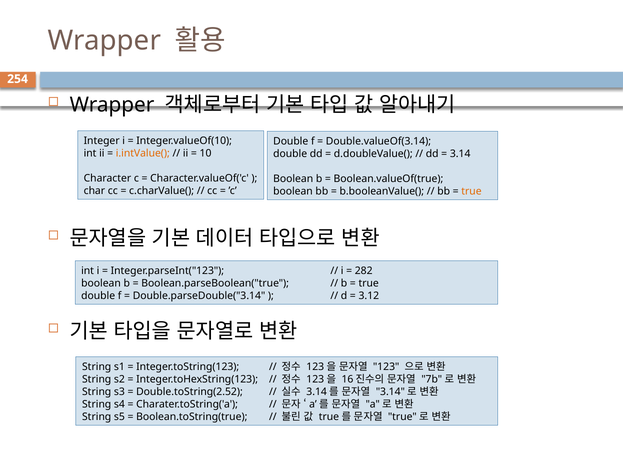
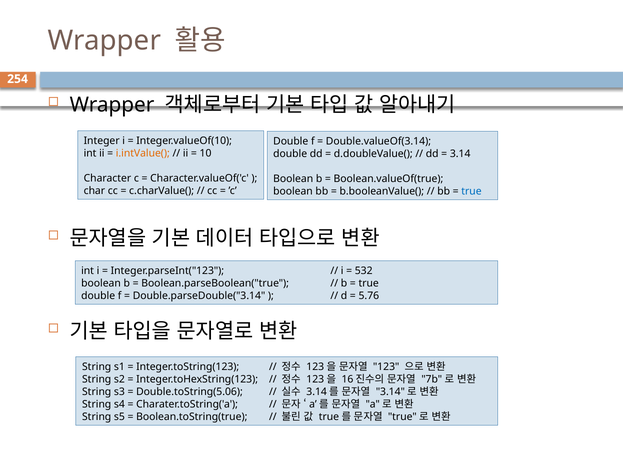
true at (471, 191) colour: orange -> blue
282: 282 -> 532
3.12: 3.12 -> 5.76
Double.toString(2.52: Double.toString(2.52 -> Double.toString(5.06
